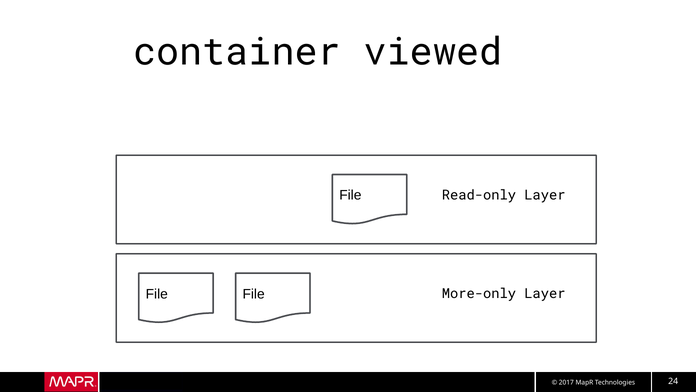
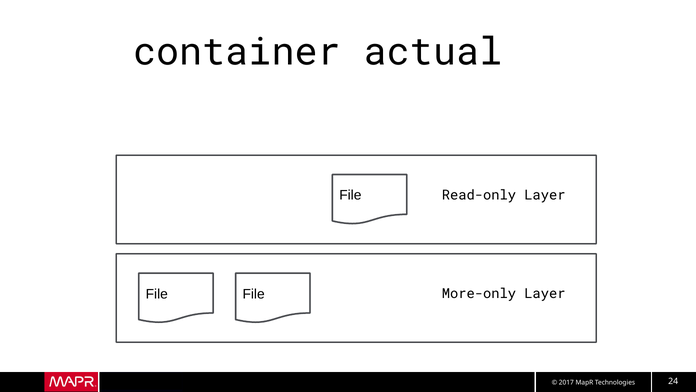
viewed: viewed -> actual
